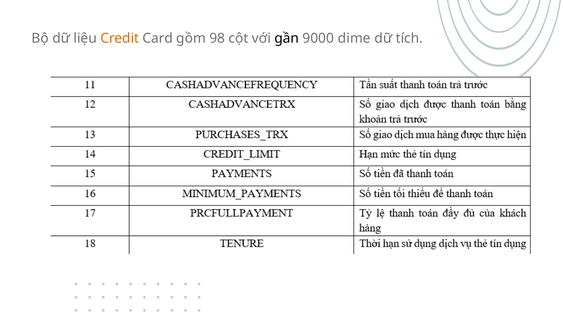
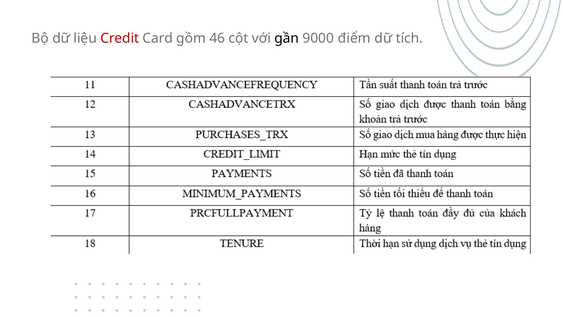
Credit colour: orange -> red
98: 98 -> 46
dime: dime -> điểm
